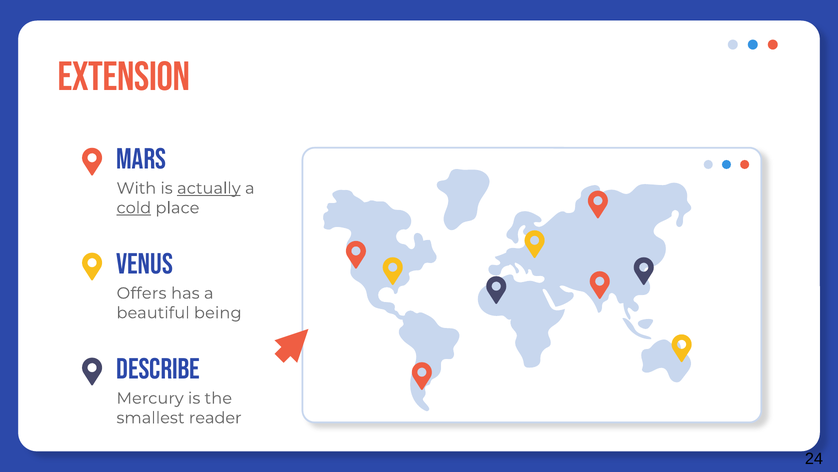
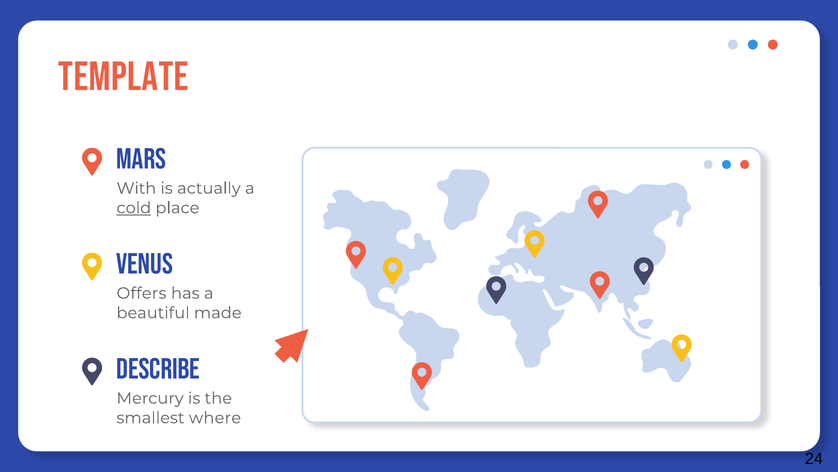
extension: extension -> template
actually underline: present -> none
being: being -> made
reader: reader -> where
